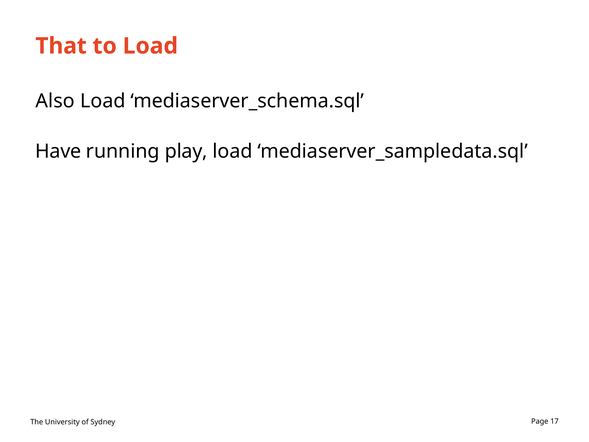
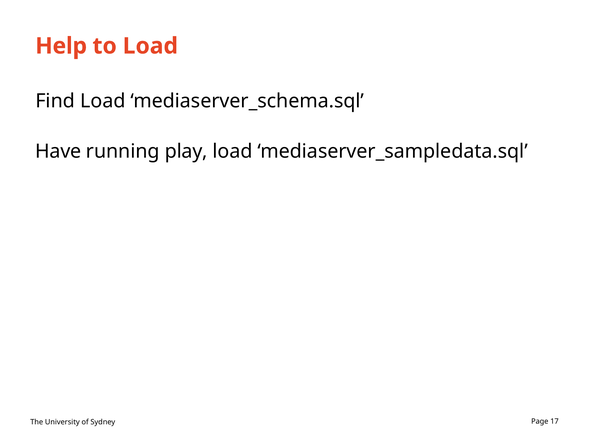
That: That -> Help
Also: Also -> Find
